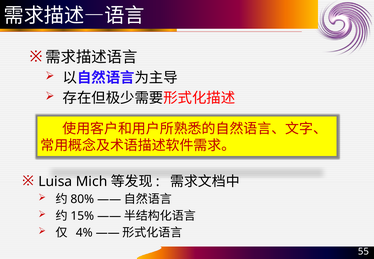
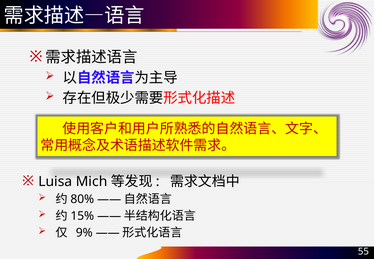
4%: 4% -> 9%
